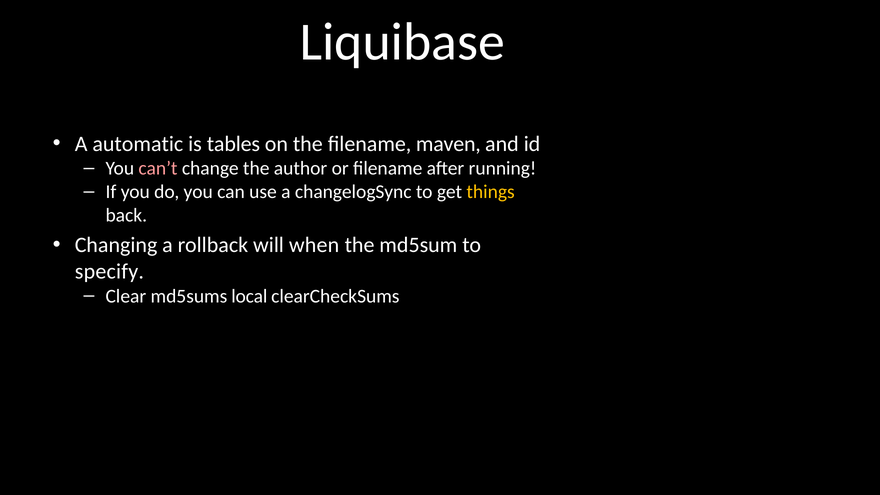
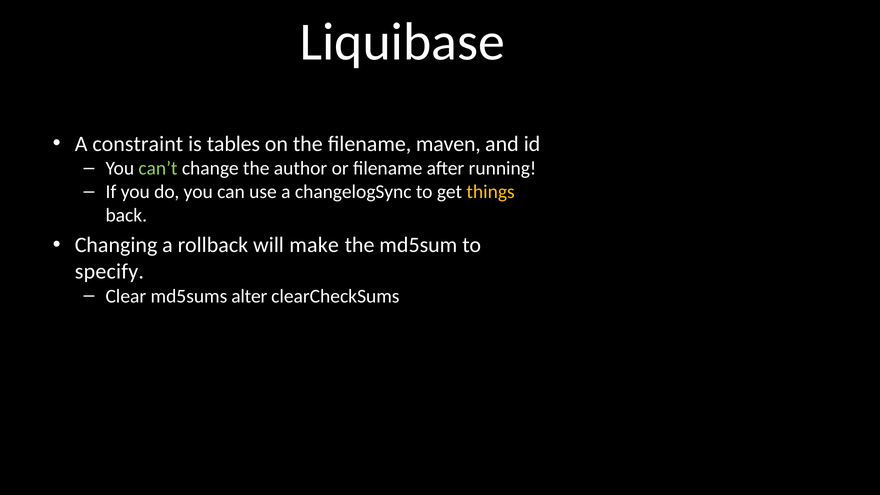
automatic: automatic -> constraint
can’t colour: pink -> light green
when: when -> make
local: local -> alter
